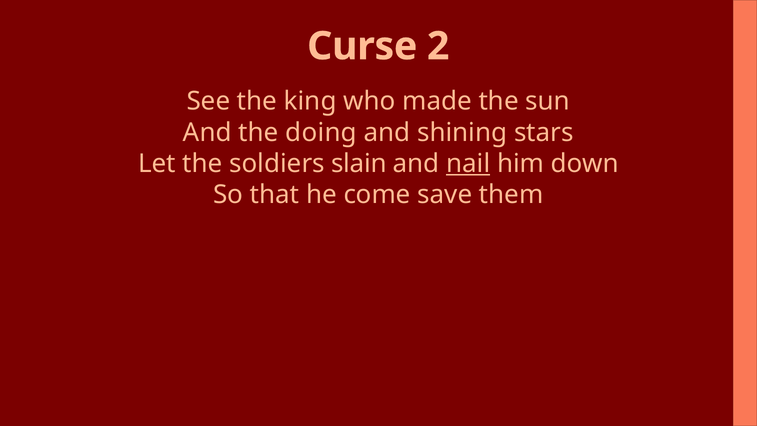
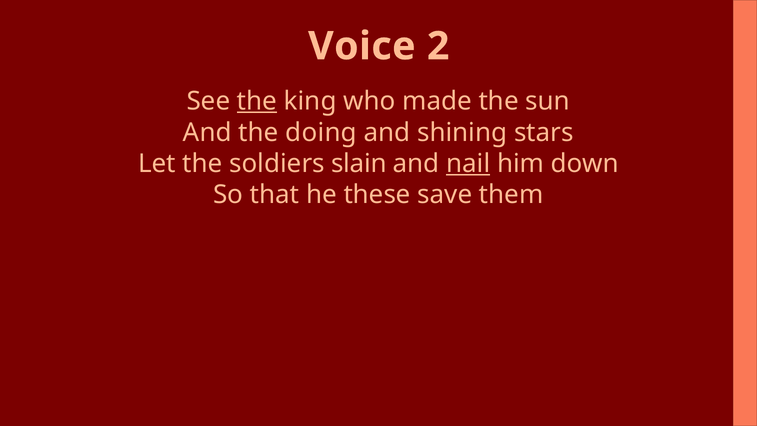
Curse: Curse -> Voice
the at (257, 101) underline: none -> present
come: come -> these
